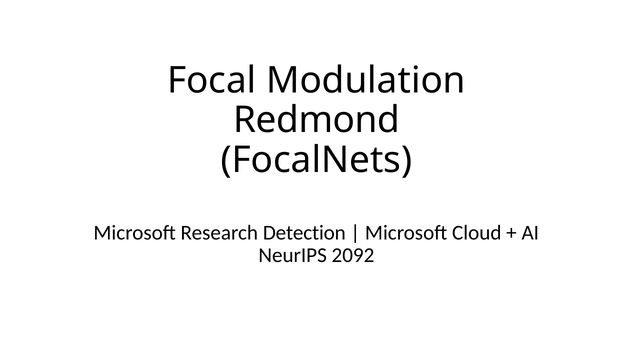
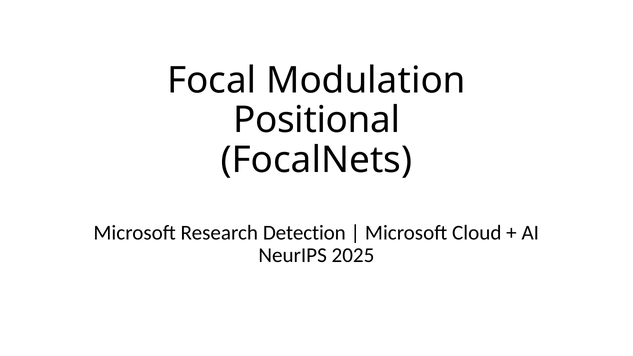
Redmond: Redmond -> Positional
2092: 2092 -> 2025
